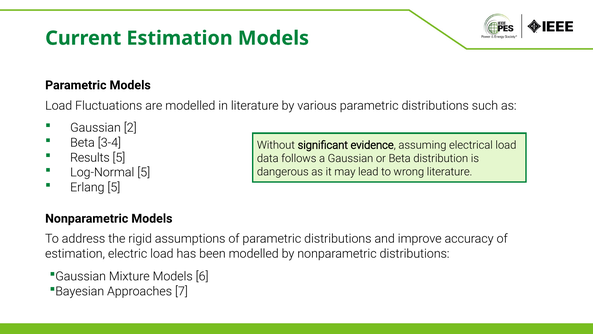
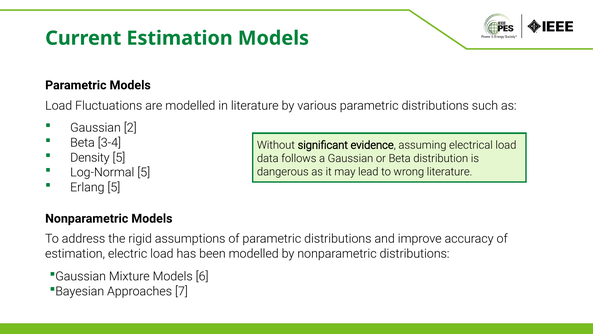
Results: Results -> Density
